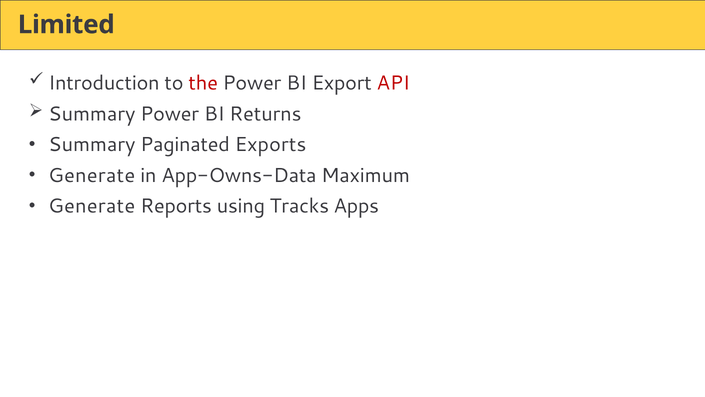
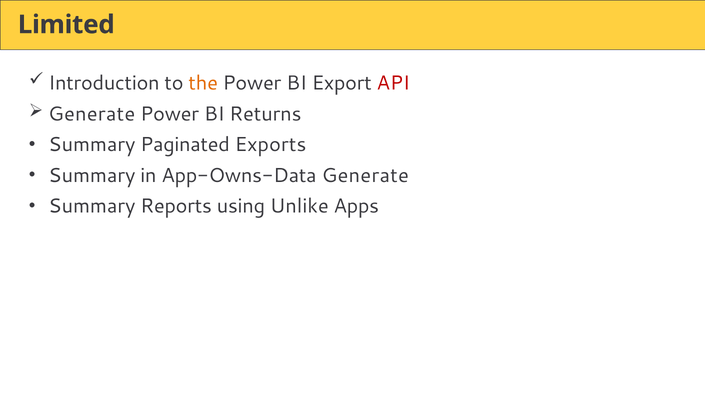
the colour: red -> orange
Summary at (92, 114): Summary -> Generate
Generate at (92, 175): Generate -> Summary
App-Owns-Data Maximum: Maximum -> Generate
Generate at (92, 206): Generate -> Summary
Tracks: Tracks -> Unlike
